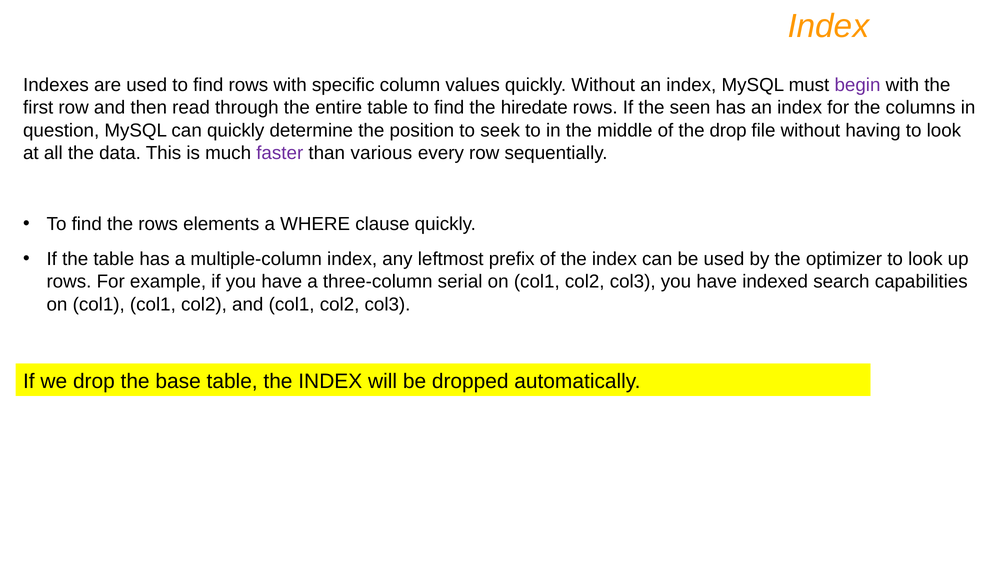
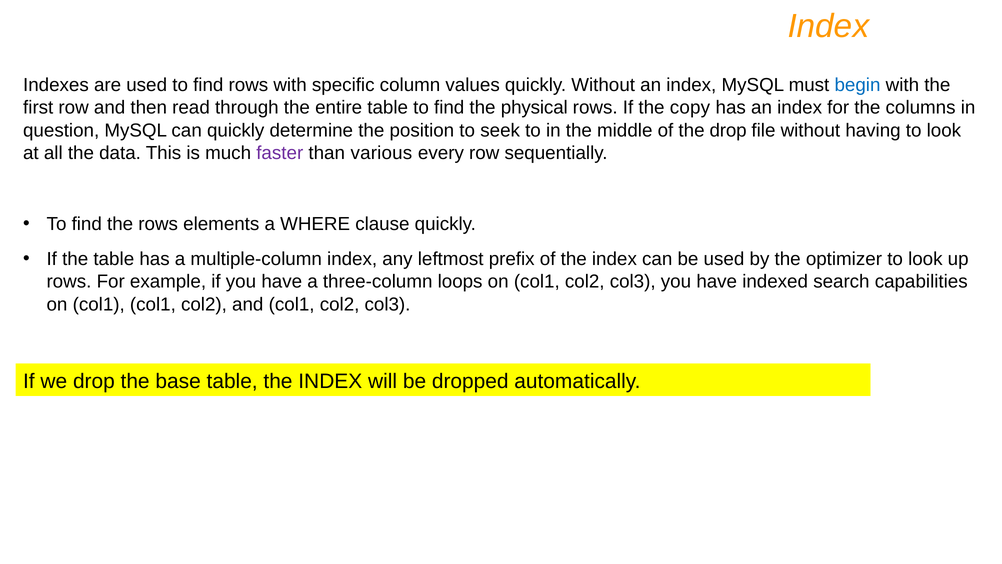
begin colour: purple -> blue
hiredate: hiredate -> physical
seen: seen -> copy
serial: serial -> loops
